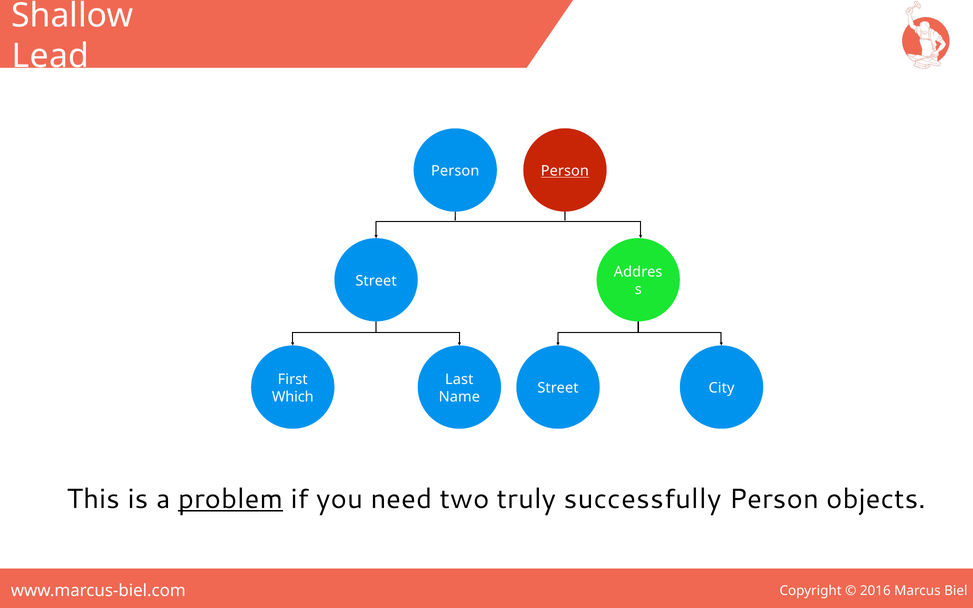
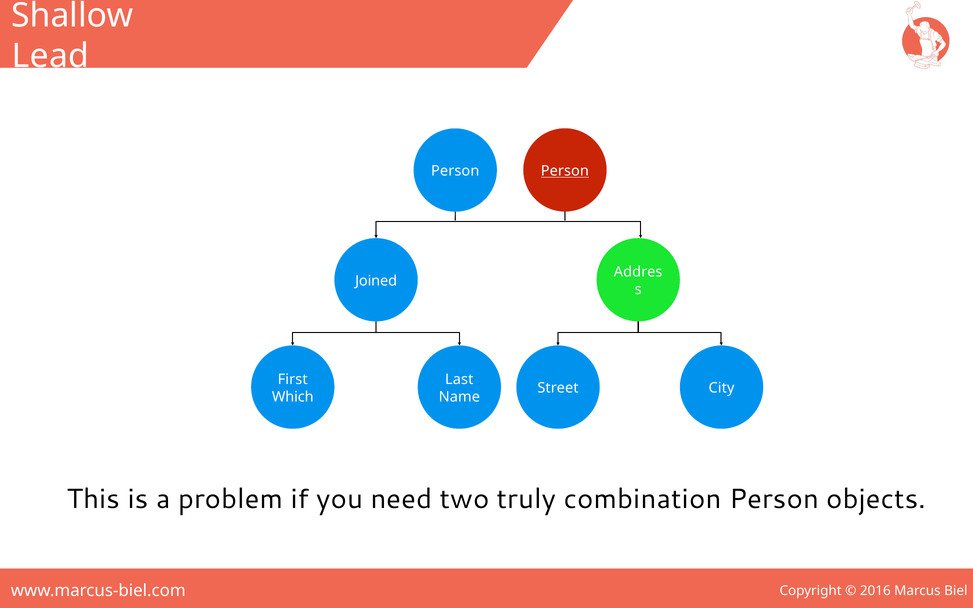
Street at (376, 281): Street -> Joined
problem underline: present -> none
successfully: successfully -> combination
